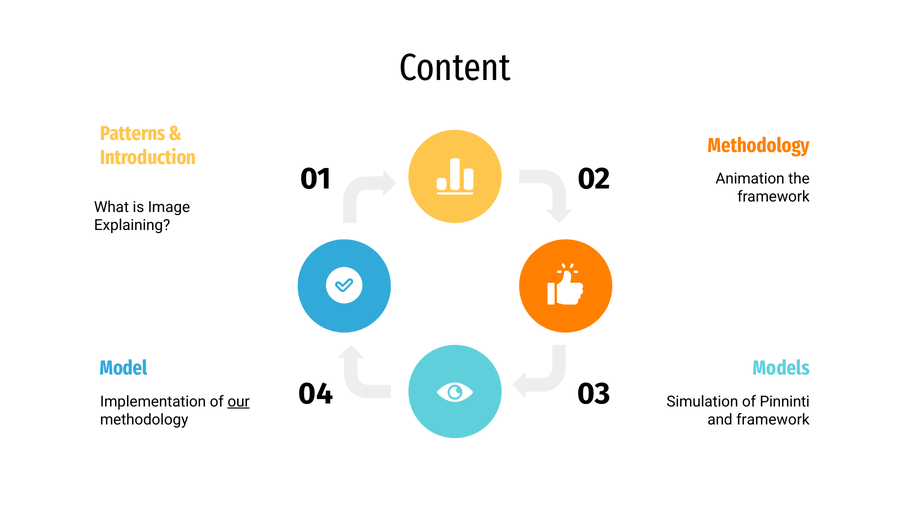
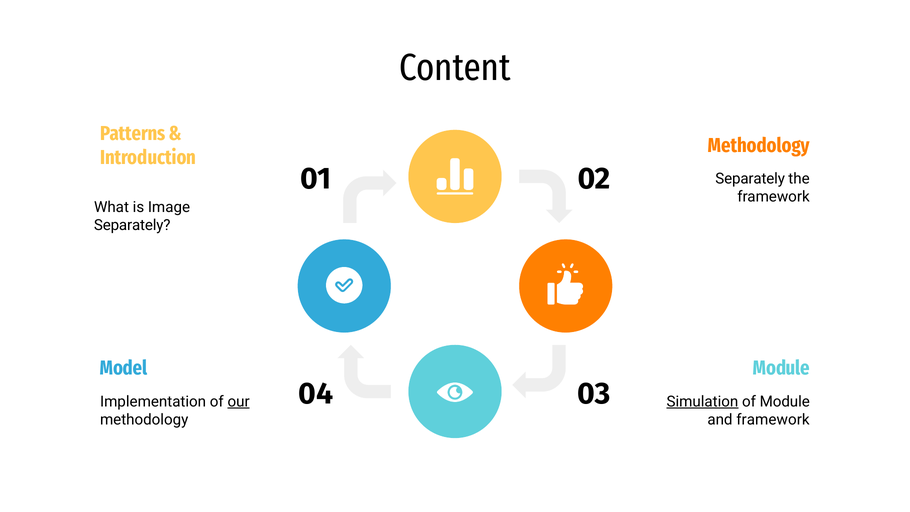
Animation at (750, 179): Animation -> Separately
Explaining at (132, 225): Explaining -> Separately
Models at (781, 368): Models -> Module
Simulation underline: none -> present
of Pinninti: Pinninti -> Module
